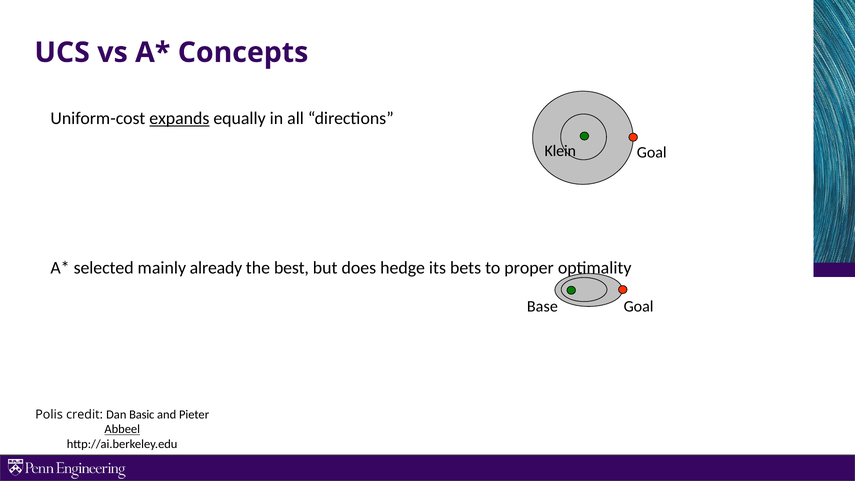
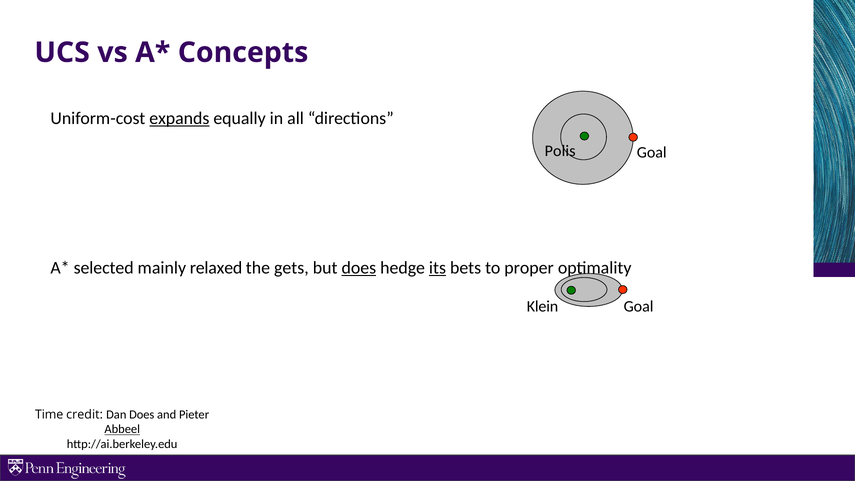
Klein: Klein -> Polis
already: already -> relaxed
best: best -> gets
does at (359, 268) underline: none -> present
its underline: none -> present
Base: Base -> Klein
Polis: Polis -> Time
Dan Basic: Basic -> Does
